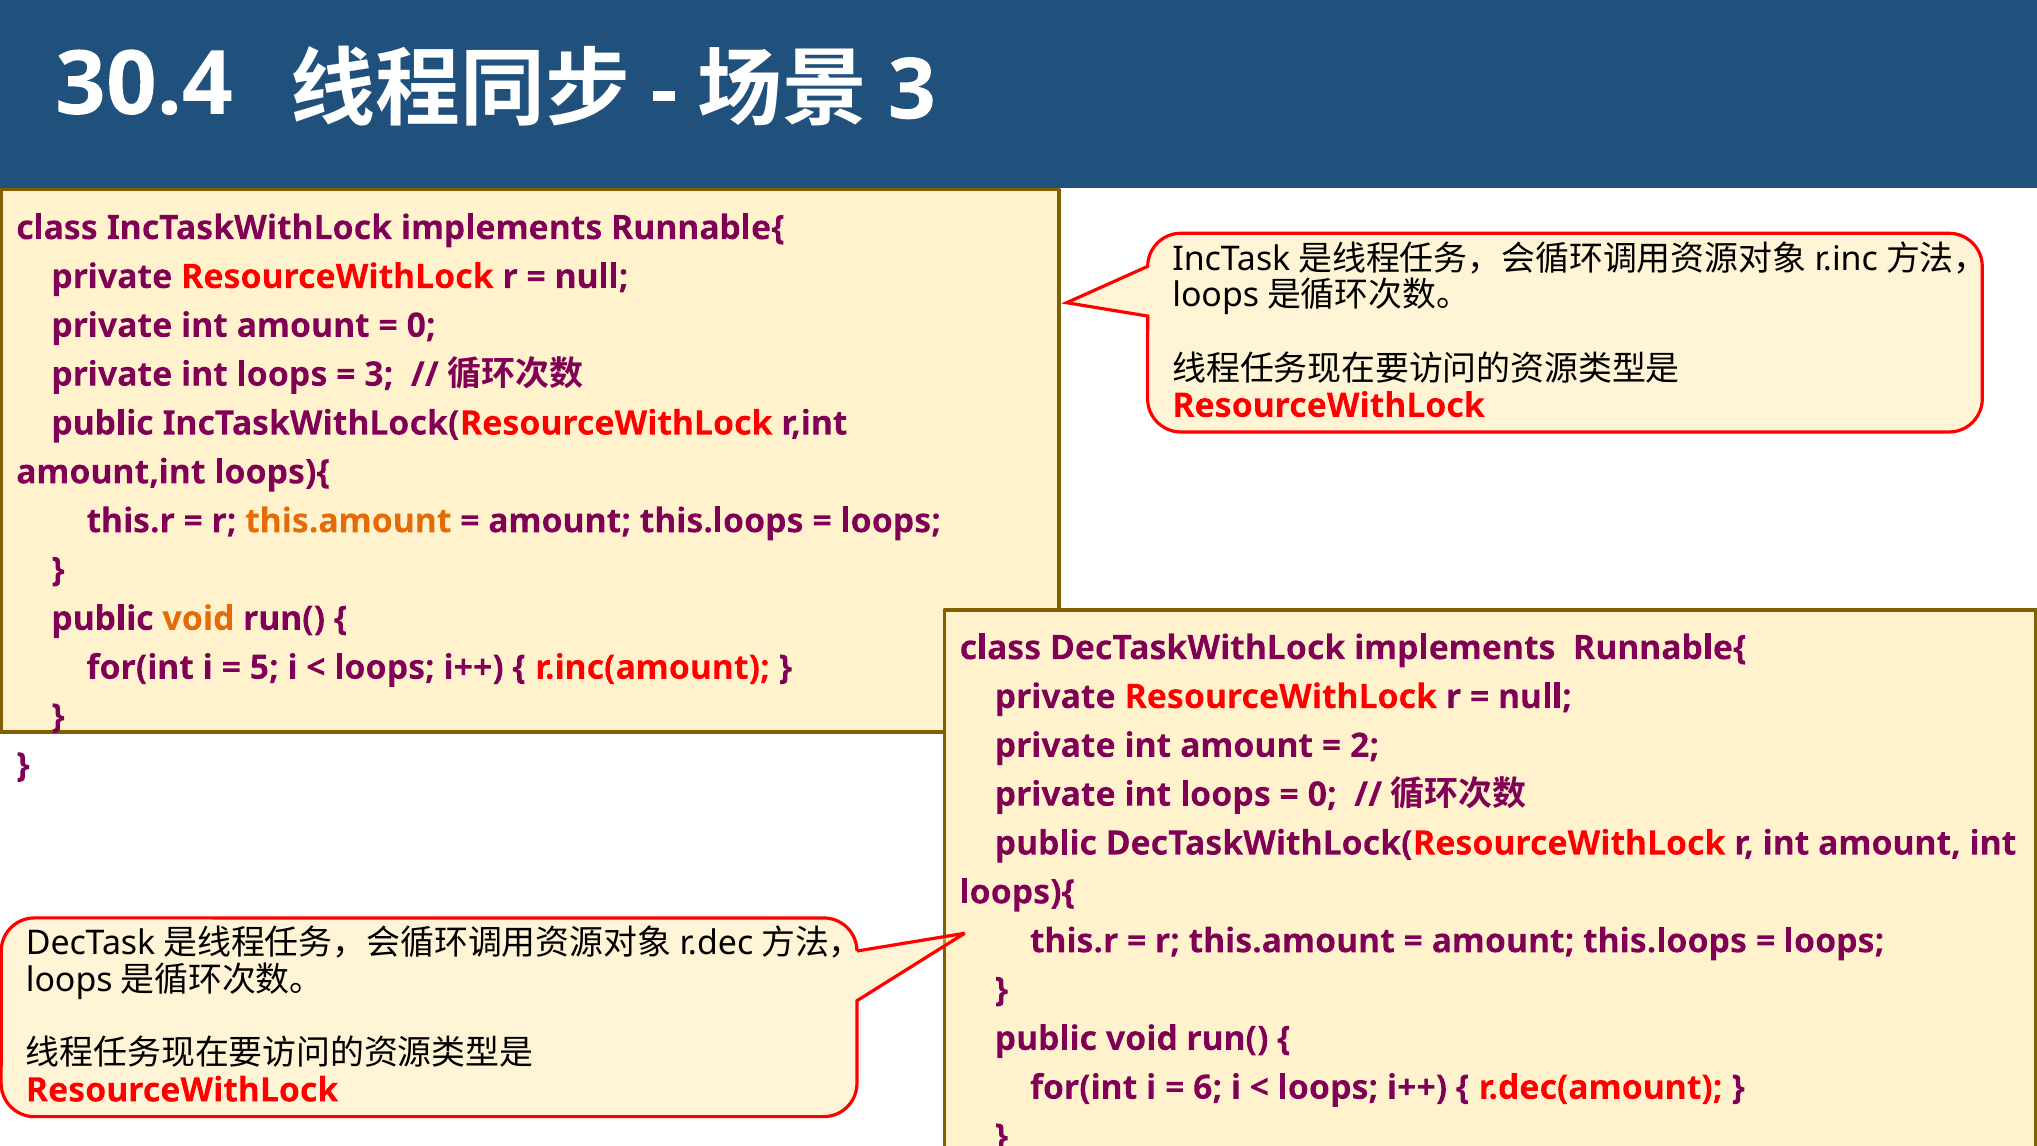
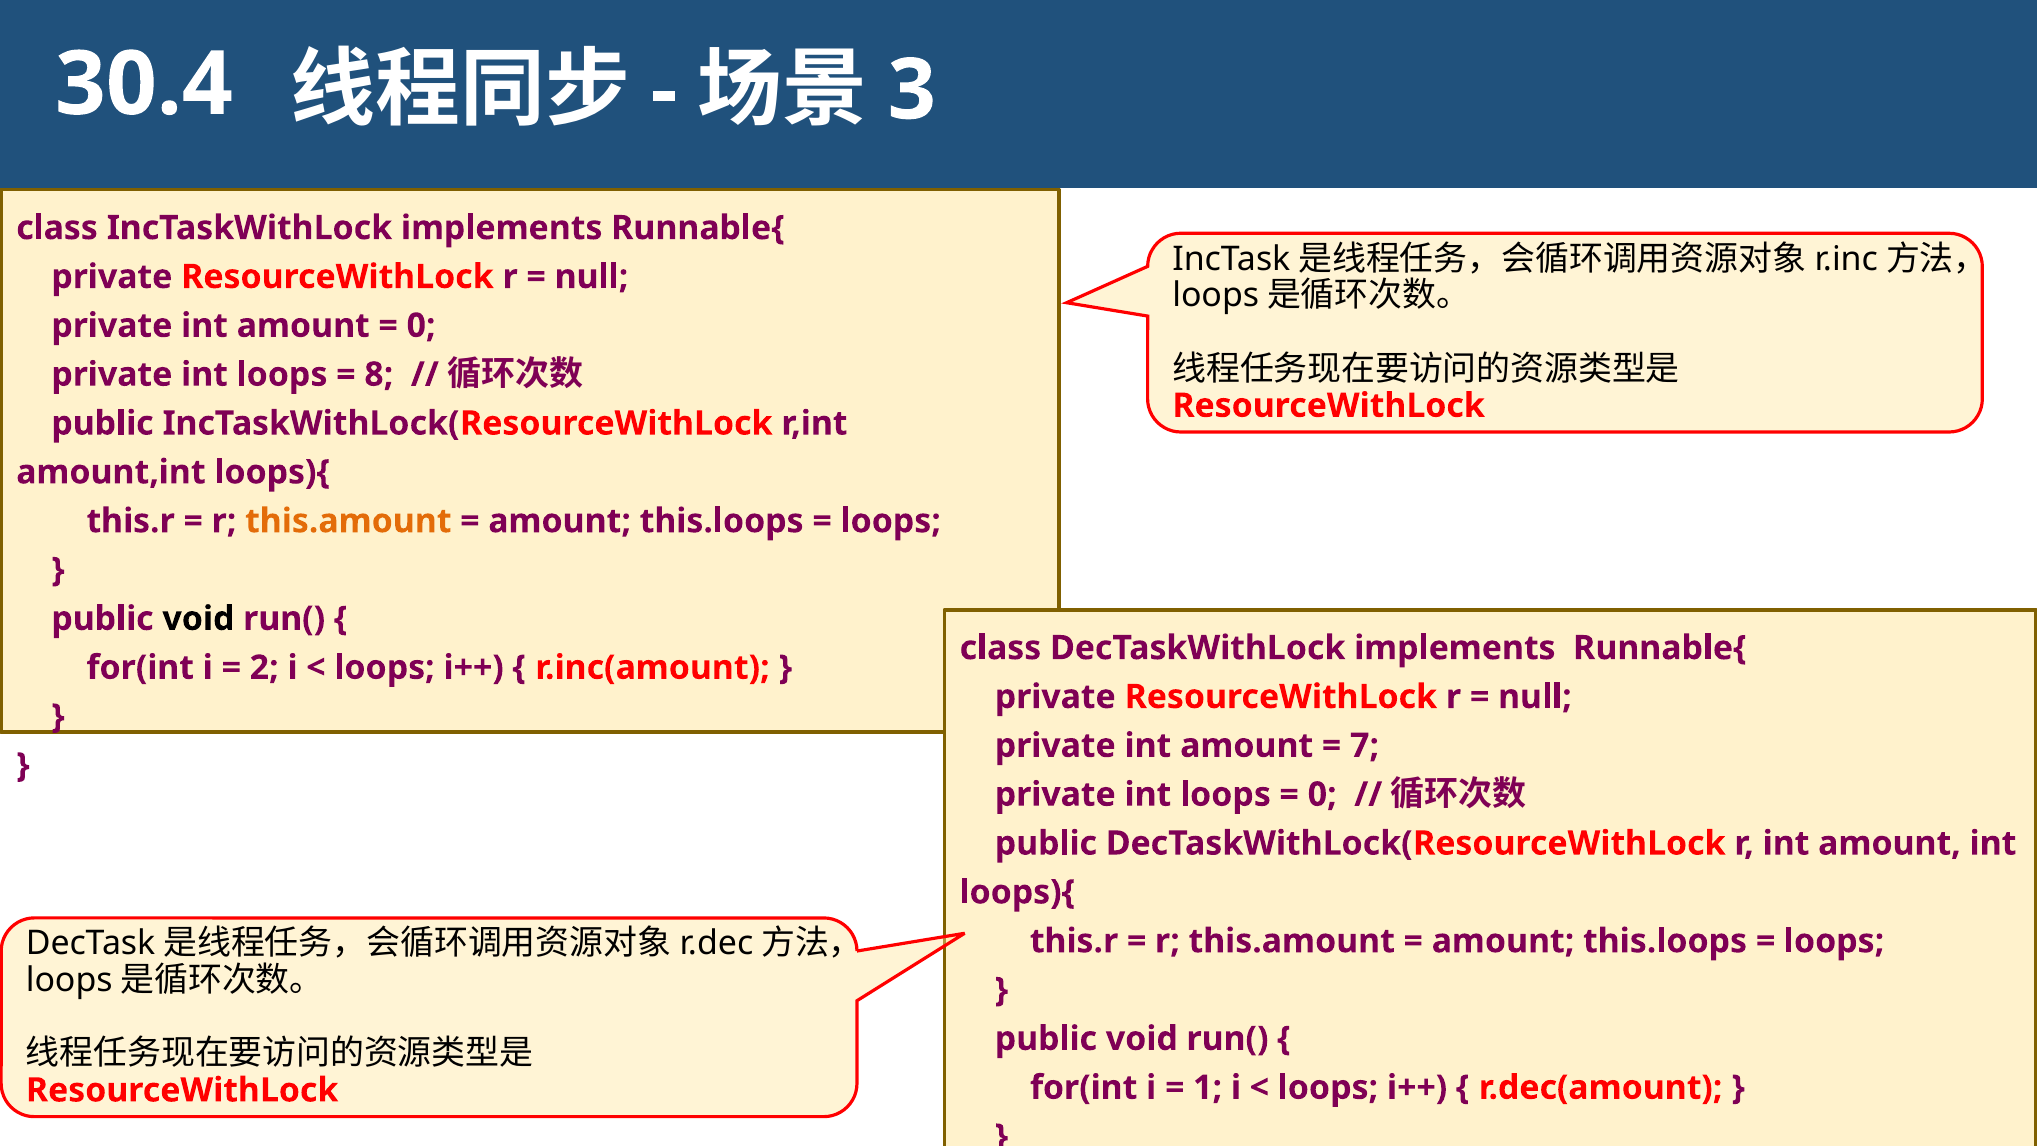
3 at (379, 374): 3 -> 8
void at (198, 619) colour: orange -> black
5: 5 -> 2
2: 2 -> 7
6: 6 -> 1
